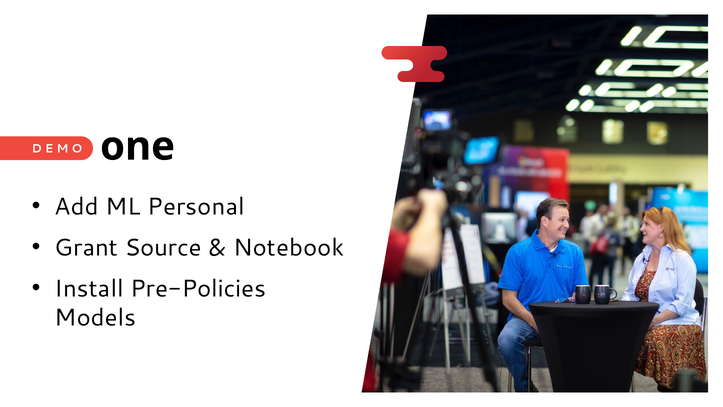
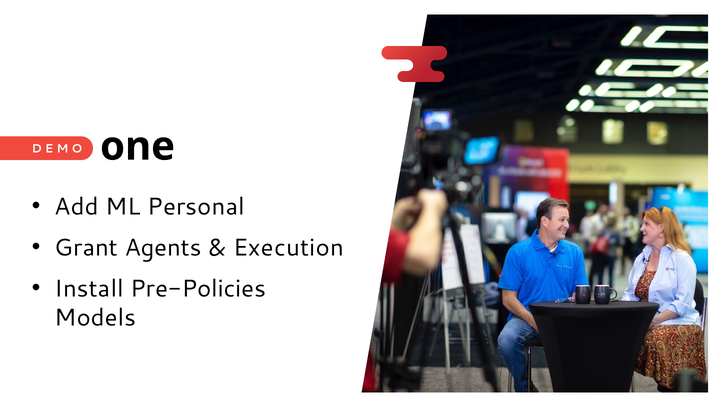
Source: Source -> Agents
Notebook: Notebook -> Execution
